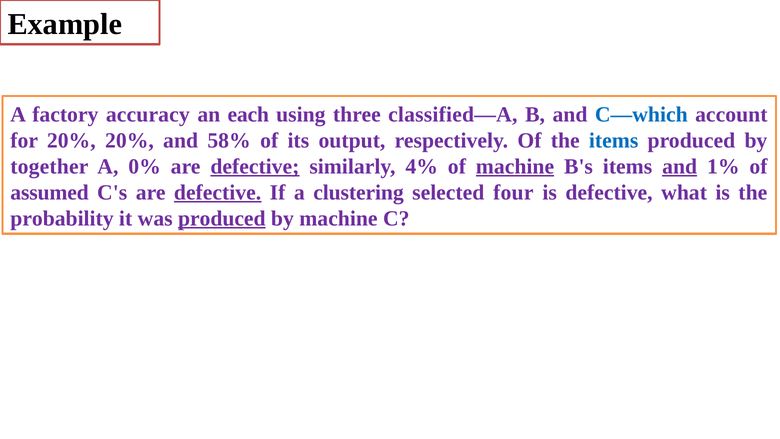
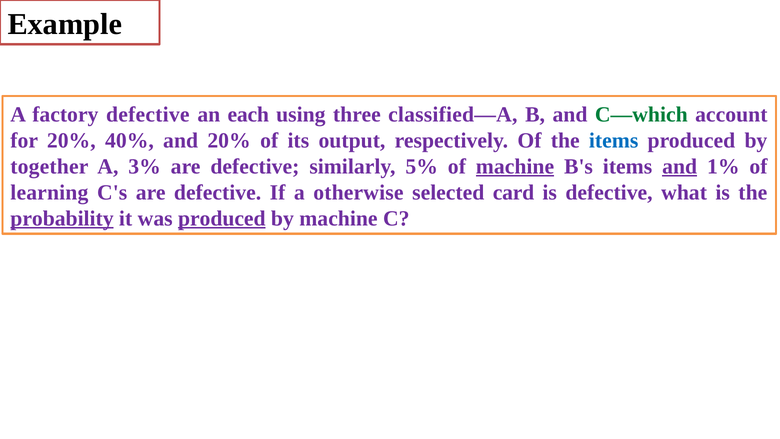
factory accuracy: accuracy -> defective
C—which colour: blue -> green
20% 20%: 20% -> 40%
and 58%: 58% -> 20%
0%: 0% -> 3%
defective at (255, 166) underline: present -> none
4%: 4% -> 5%
assumed: assumed -> learning
defective at (218, 192) underline: present -> none
clustering: clustering -> otherwise
four: four -> card
probability underline: none -> present
